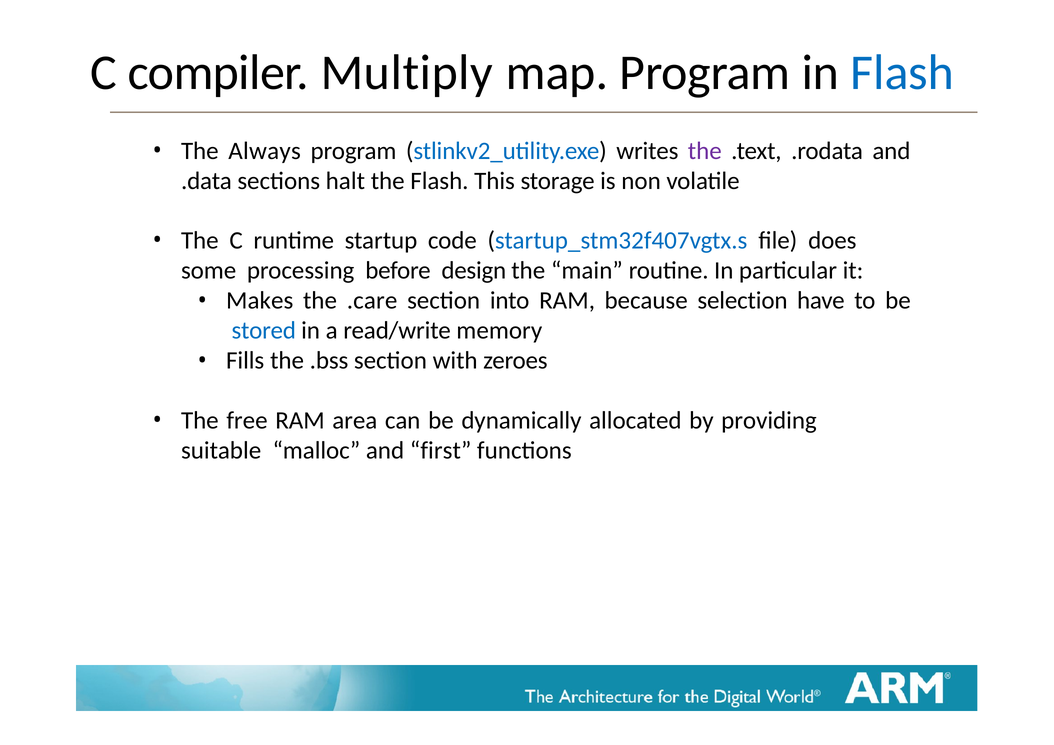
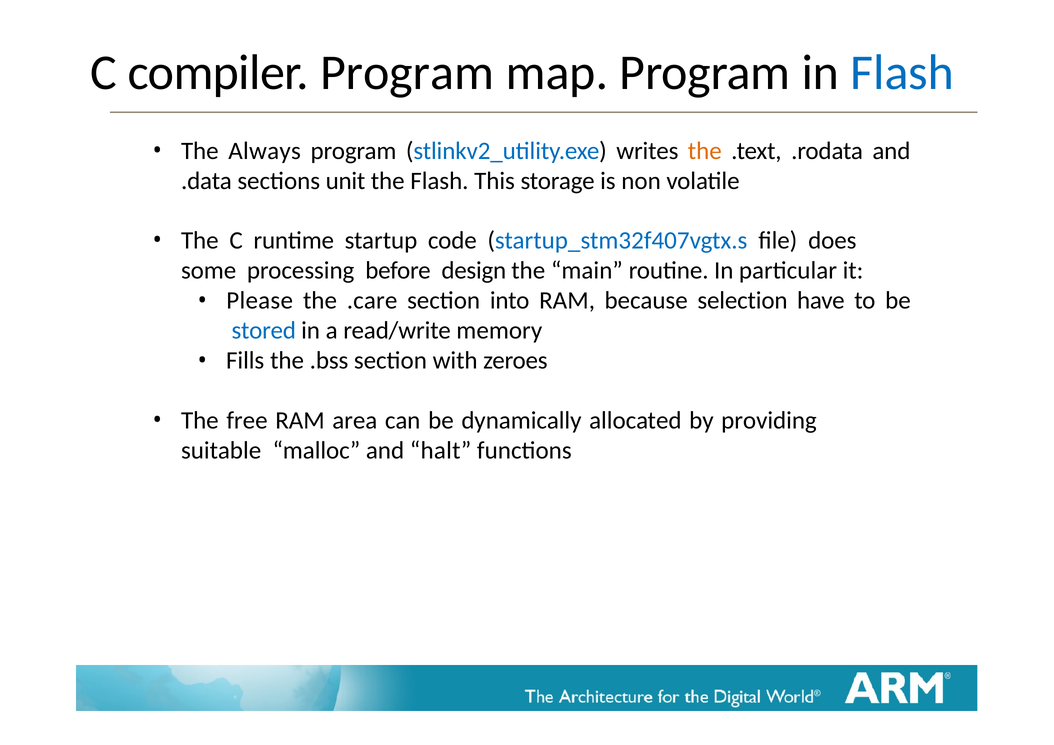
compiler Multiply: Multiply -> Program
the at (705, 151) colour: purple -> orange
halt: halt -> unit
Makes: Makes -> Please
first: first -> halt
